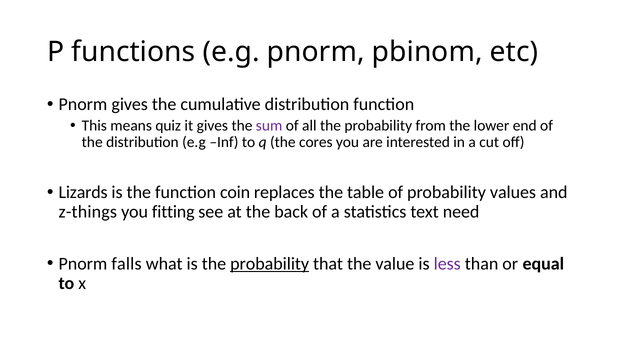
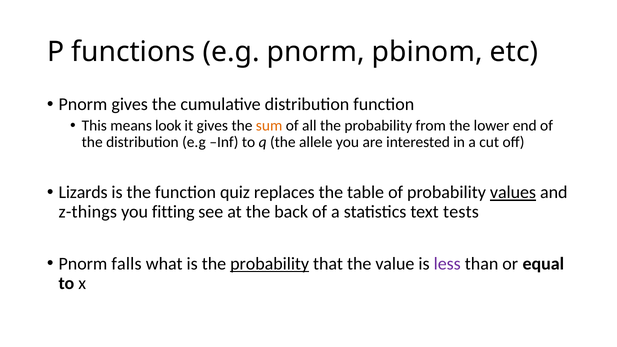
quiz: quiz -> look
sum colour: purple -> orange
cores: cores -> allele
coin: coin -> quiz
values underline: none -> present
need: need -> tests
